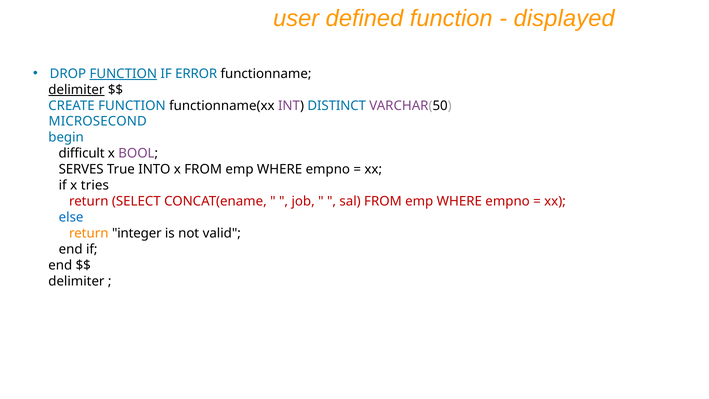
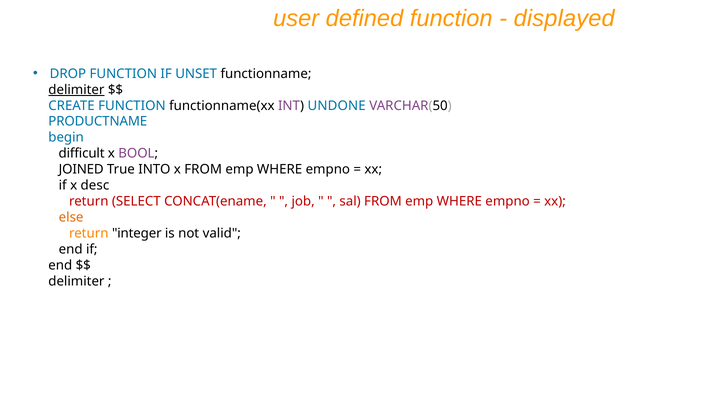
FUNCTION at (123, 74) underline: present -> none
ERROR: ERROR -> UNSET
DISTINCT: DISTINCT -> UNDONE
MICROSECOND: MICROSECOND -> PRODUCTNAME
SERVES: SERVES -> JOINED
tries: tries -> desc
else colour: blue -> orange
